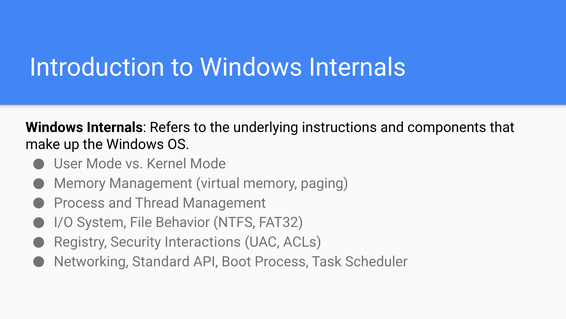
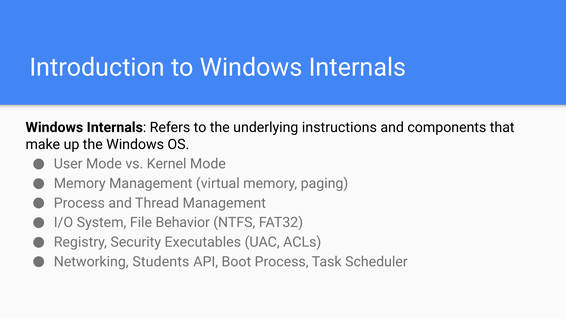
Interactions: Interactions -> Executables
Standard: Standard -> Students
